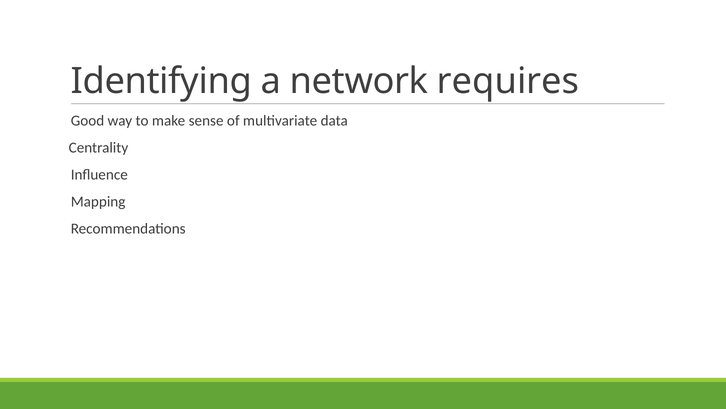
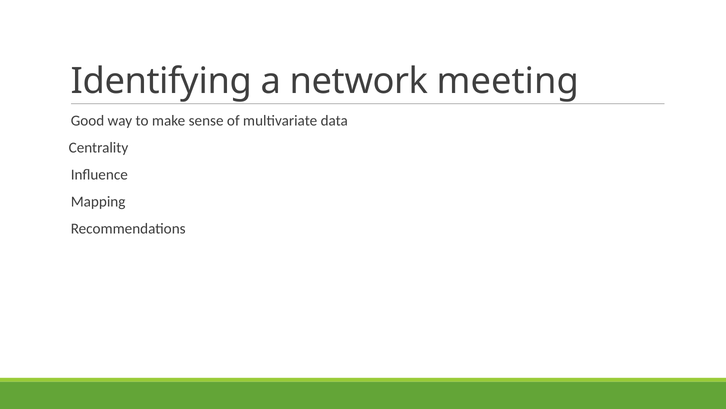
requires: requires -> meeting
